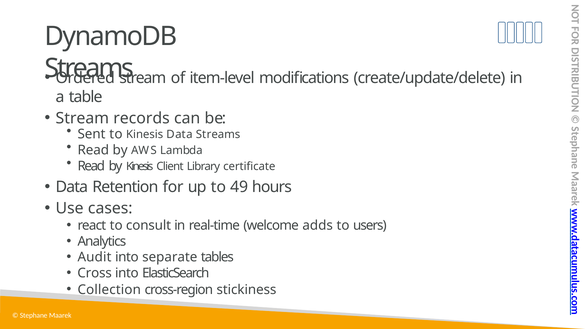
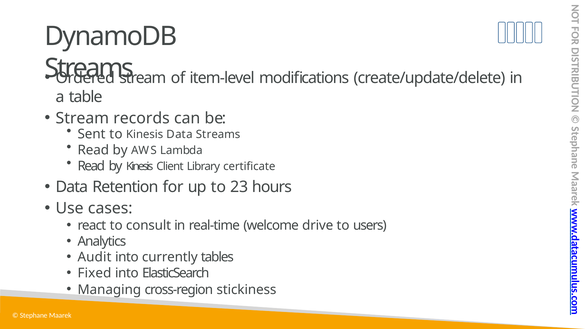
49: 49 -> 23
adds: adds -> drive
separate: separate -> currently
Cross: Cross -> Fixed
Collection: Collection -> Managing
